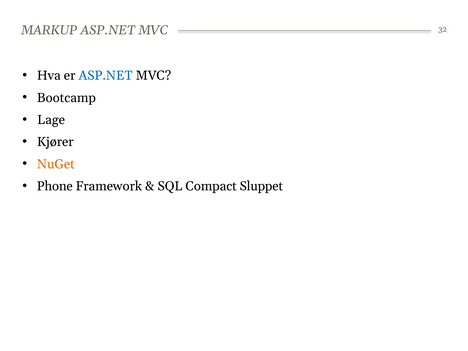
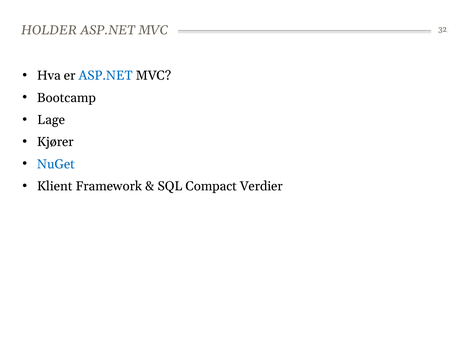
MARKUP: MARKUP -> HOLDER
NuGet colour: orange -> blue
Phone: Phone -> Klient
Sluppet: Sluppet -> Verdier
